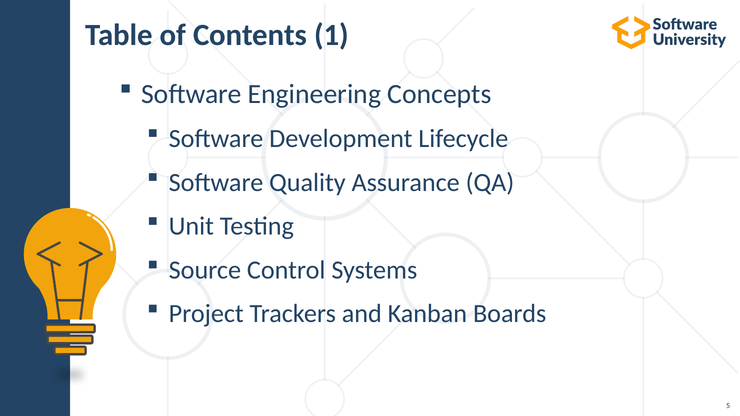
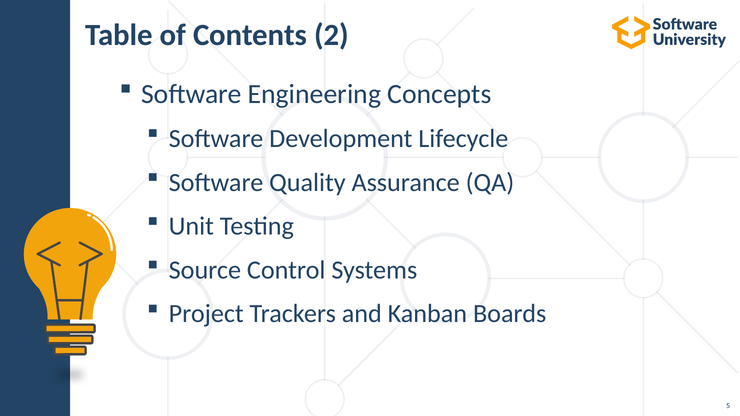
1: 1 -> 2
